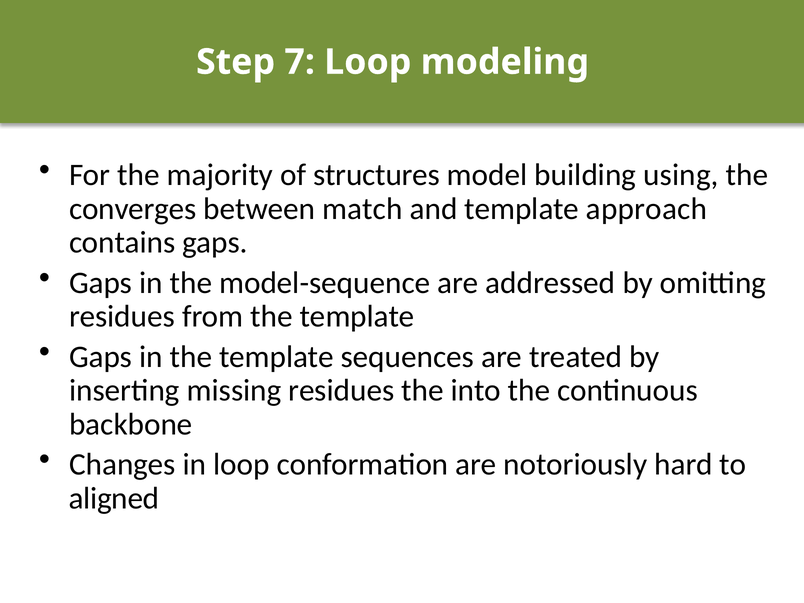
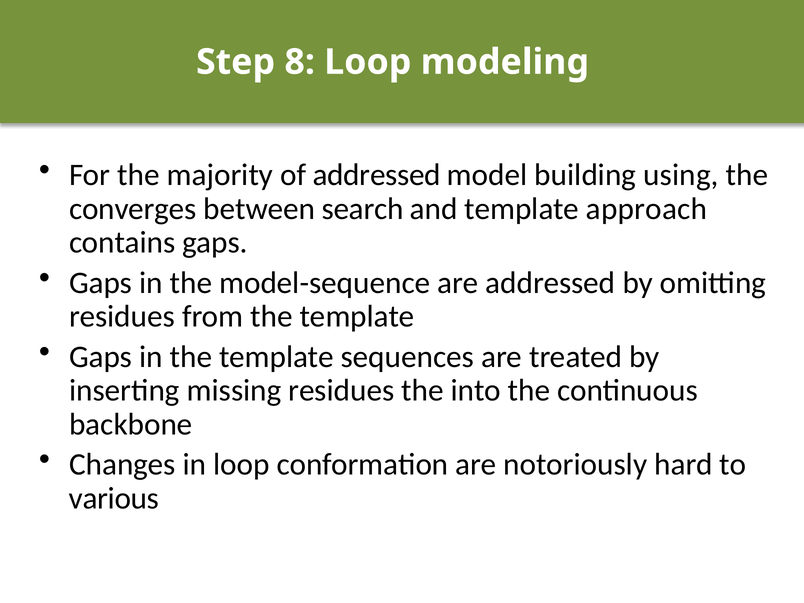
7: 7 -> 8
of structures: structures -> addressed
match: match -> search
aligned: aligned -> various
